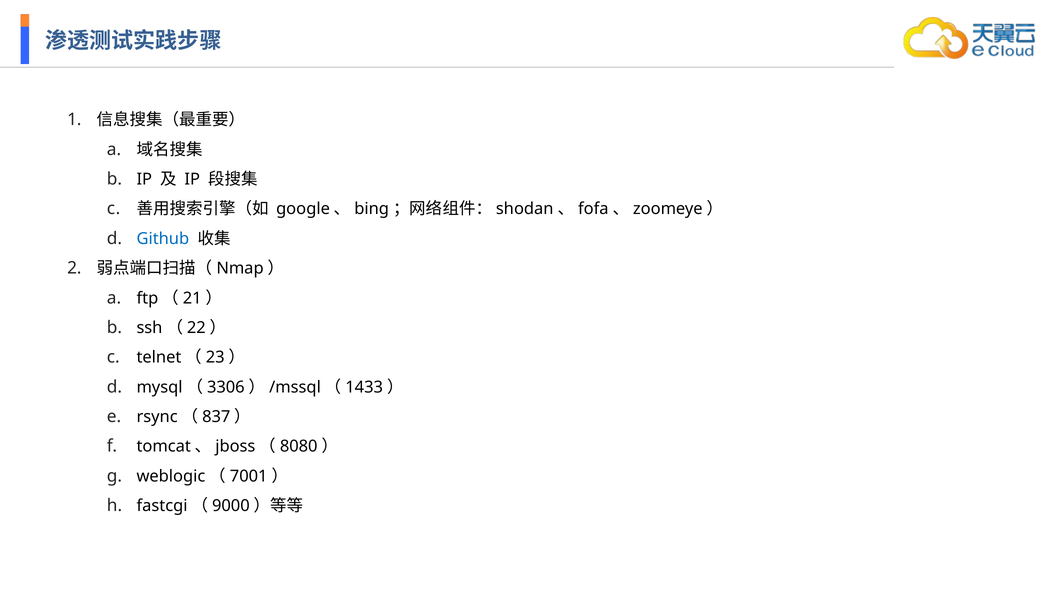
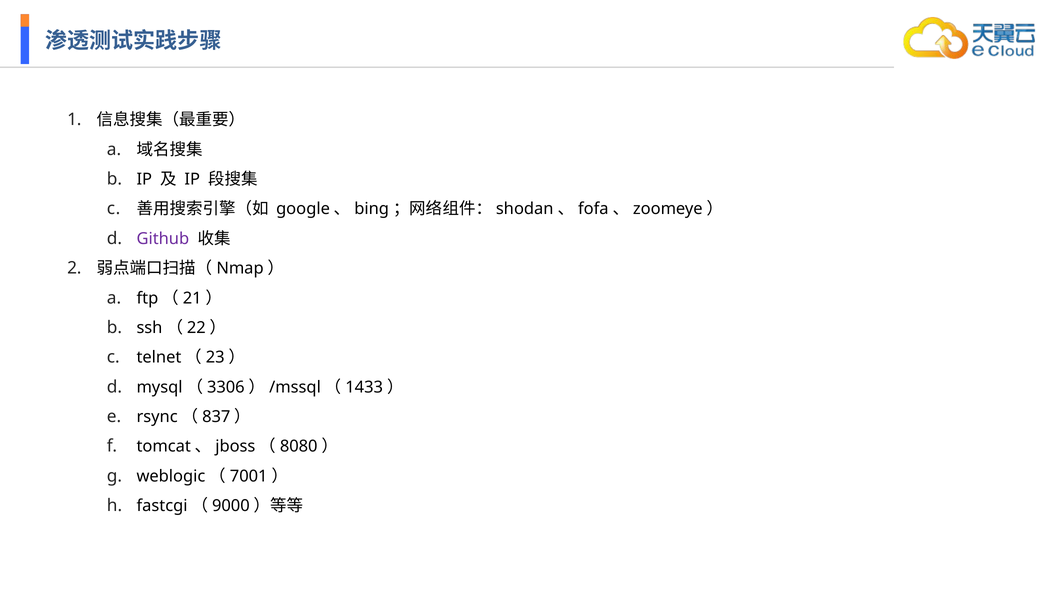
Github colour: blue -> purple
